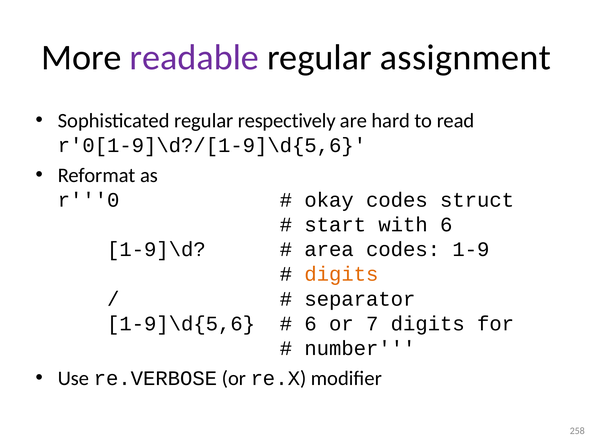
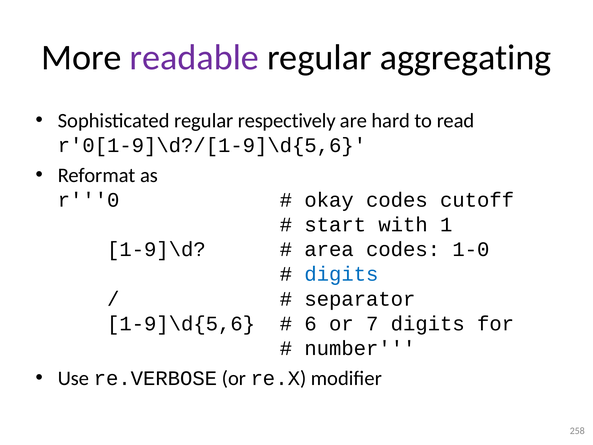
assignment: assignment -> aggregating
struct: struct -> cutoff
with 6: 6 -> 1
1-9: 1-9 -> 1-0
digits at (342, 274) colour: orange -> blue
